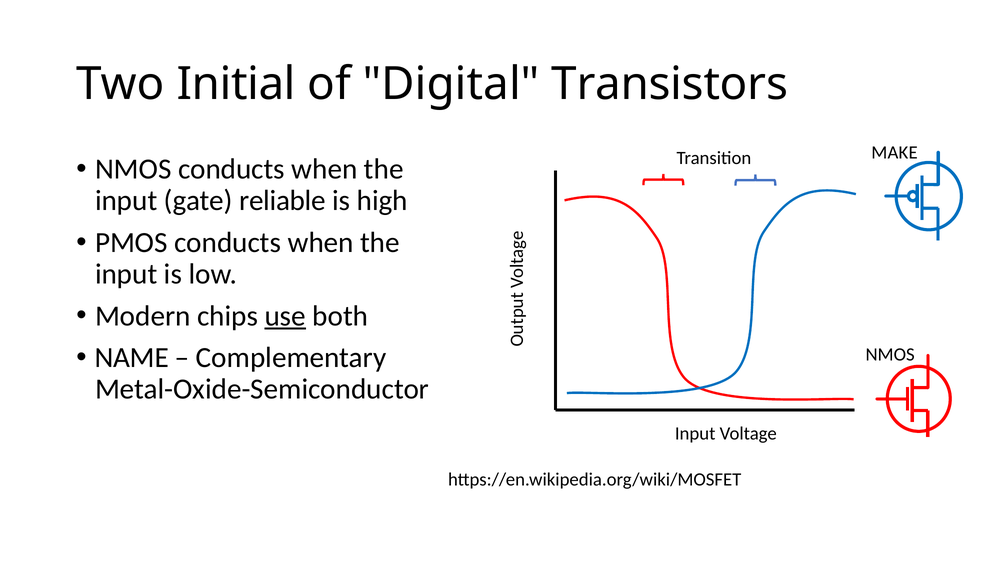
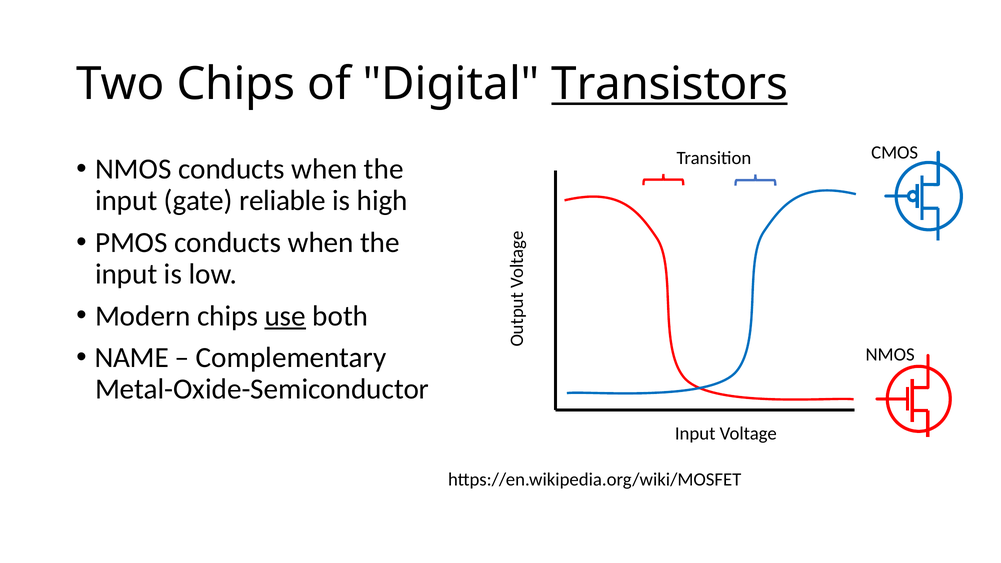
Two Initial: Initial -> Chips
Transistors underline: none -> present
MAKE: MAKE -> CMOS
